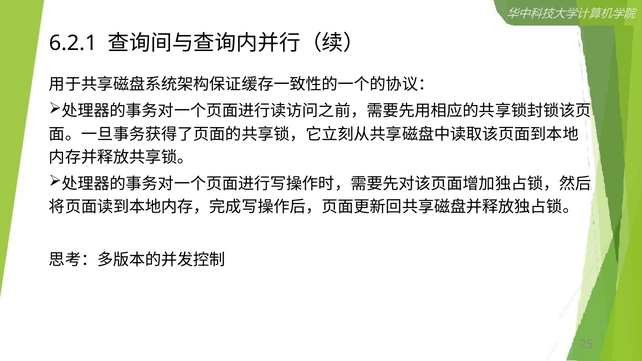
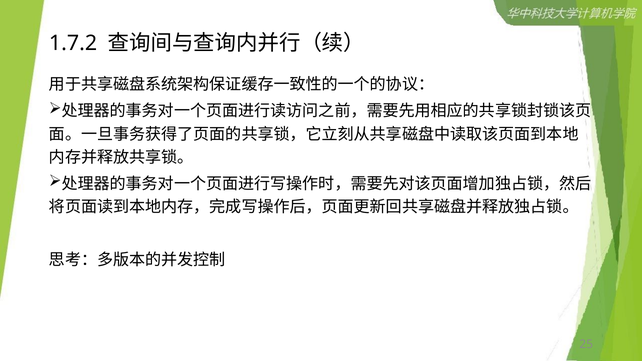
6.2.1: 6.2.1 -> 1.7.2
